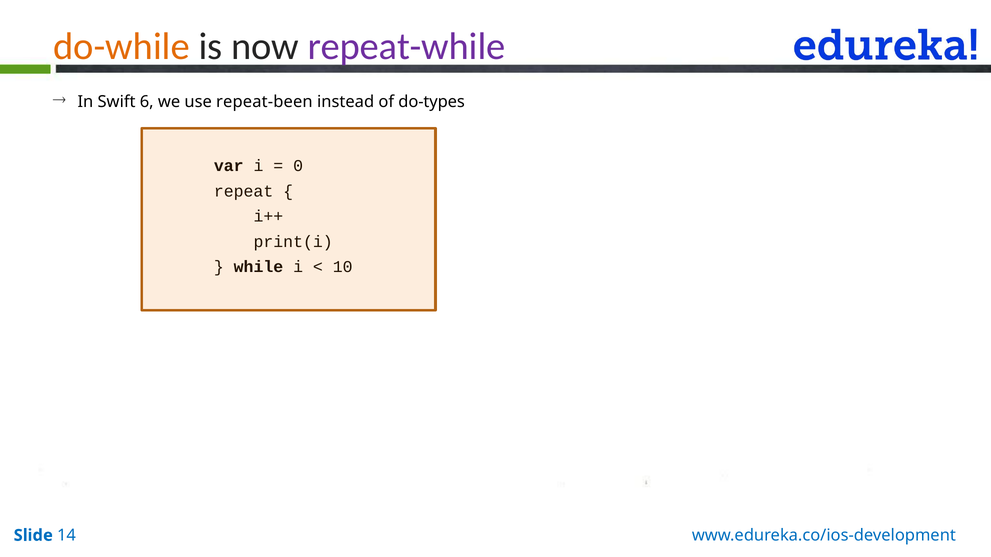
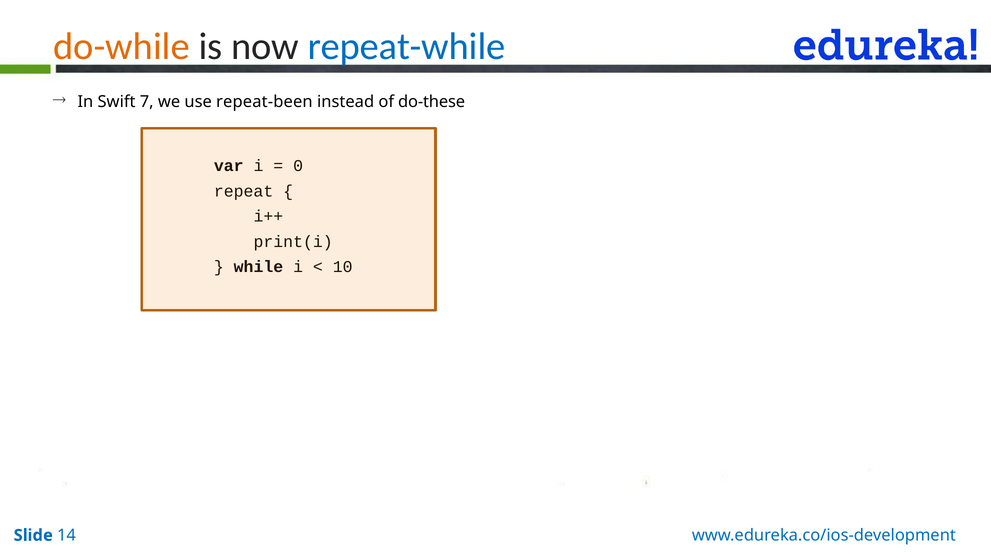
repeat-while colour: purple -> blue
6: 6 -> 7
do-types: do-types -> do-these
